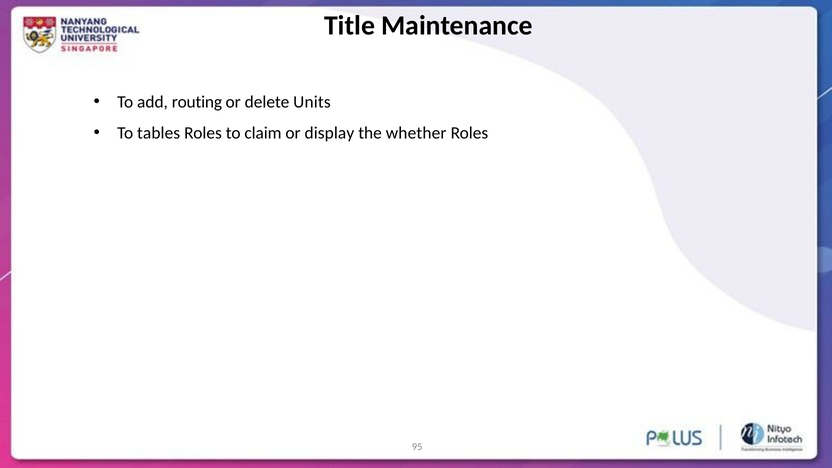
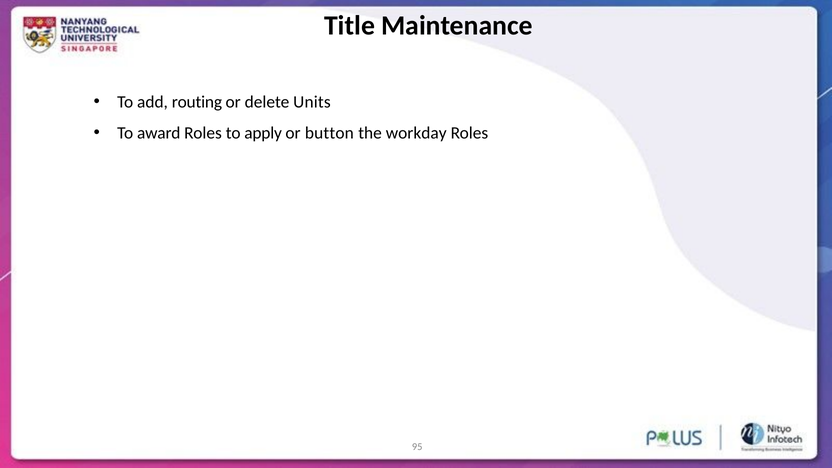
tables: tables -> award
claim: claim -> apply
display: display -> button
whether: whether -> workday
